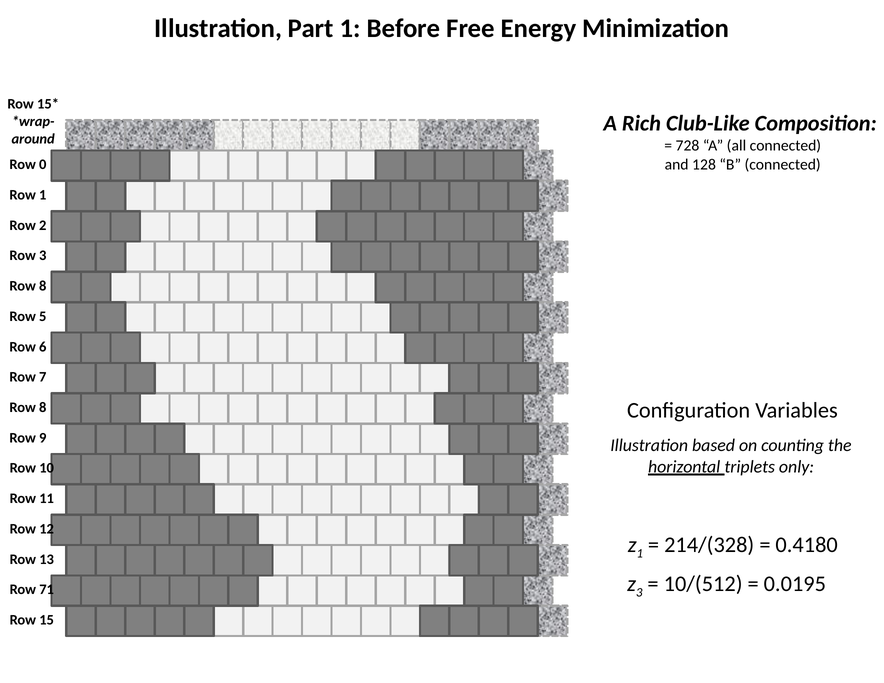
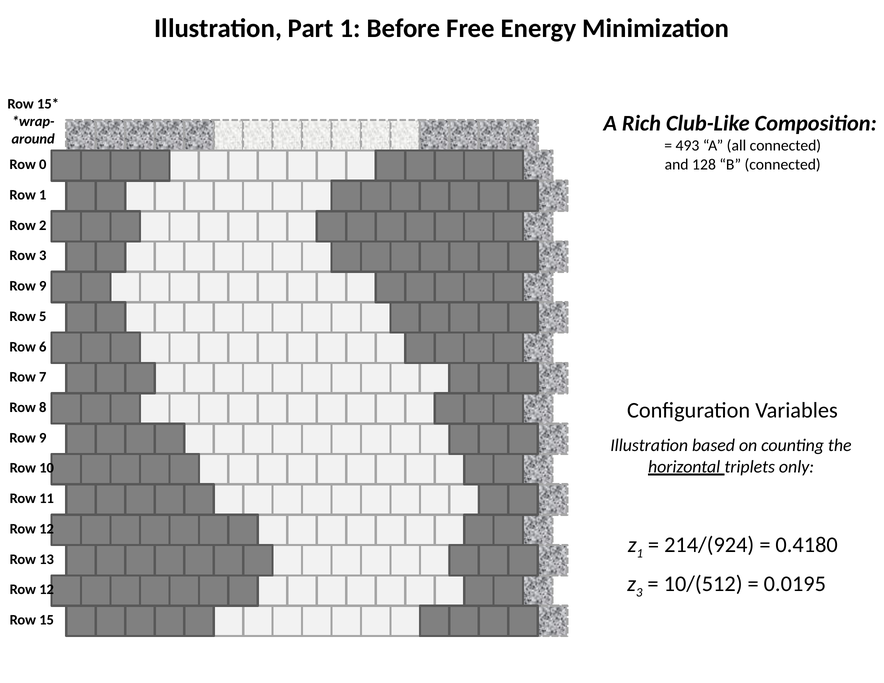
728: 728 -> 493
8 at (43, 286): 8 -> 9
214/(328: 214/(328 -> 214/(924
71 at (47, 590): 71 -> 12
